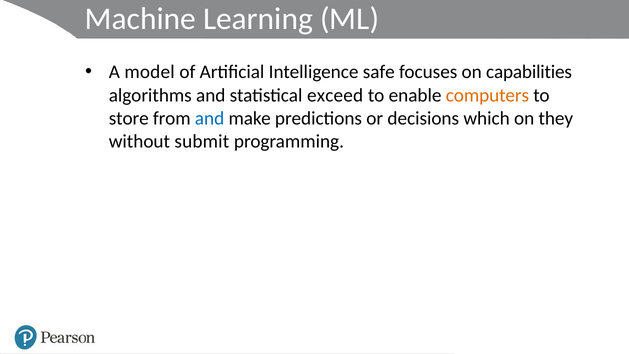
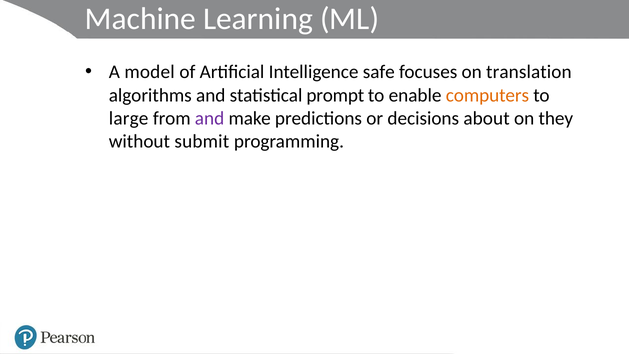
capabilities: capabilities -> translation
exceed: exceed -> prompt
store: store -> large
and at (210, 118) colour: blue -> purple
which: which -> about
